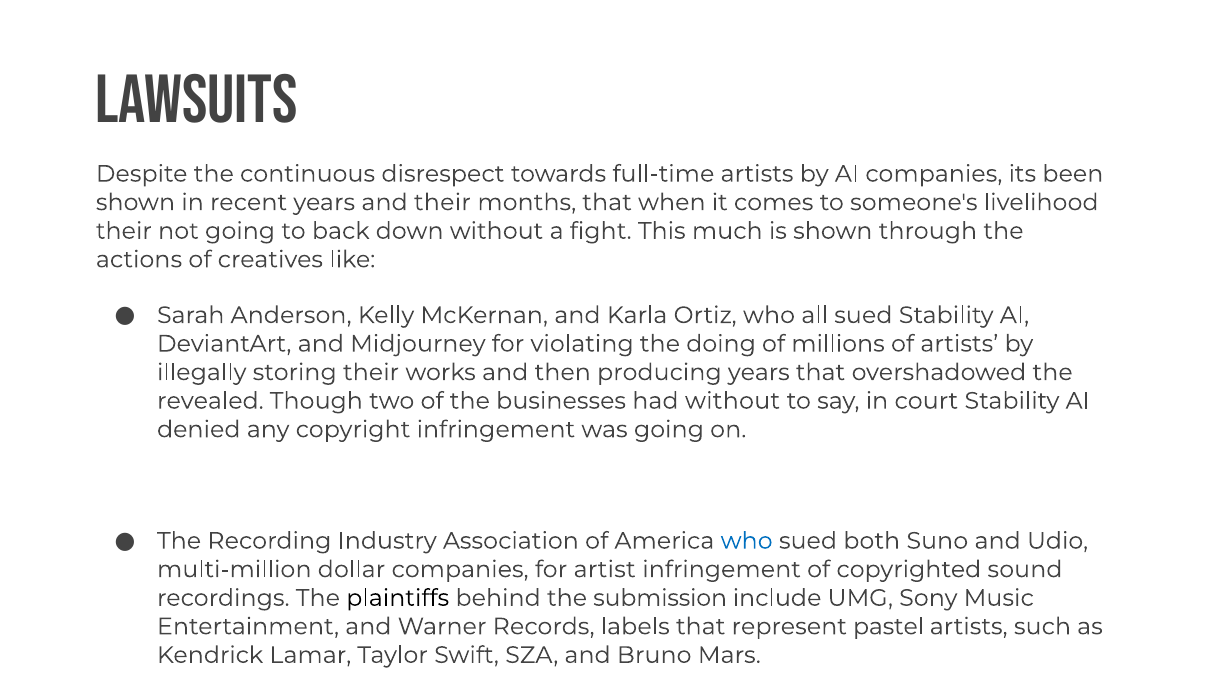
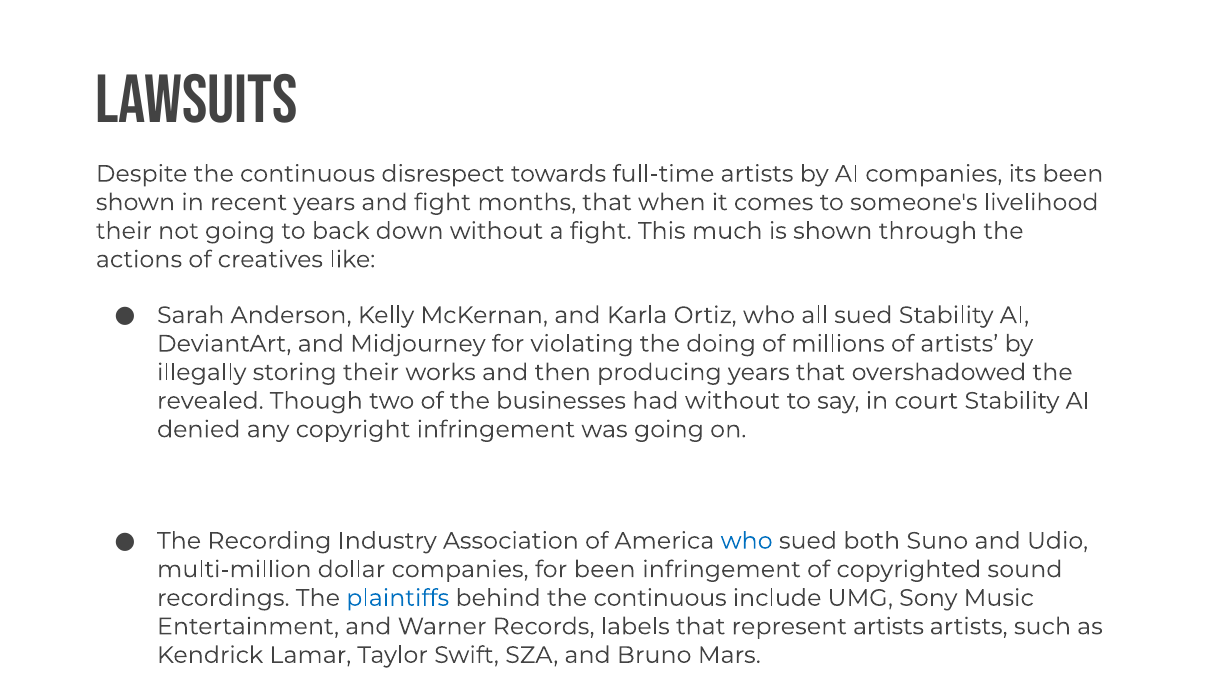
and their: their -> fight
for artist: artist -> been
plaintiffs colour: black -> blue
behind the submission: submission -> continuous
represent pastel: pastel -> artists
